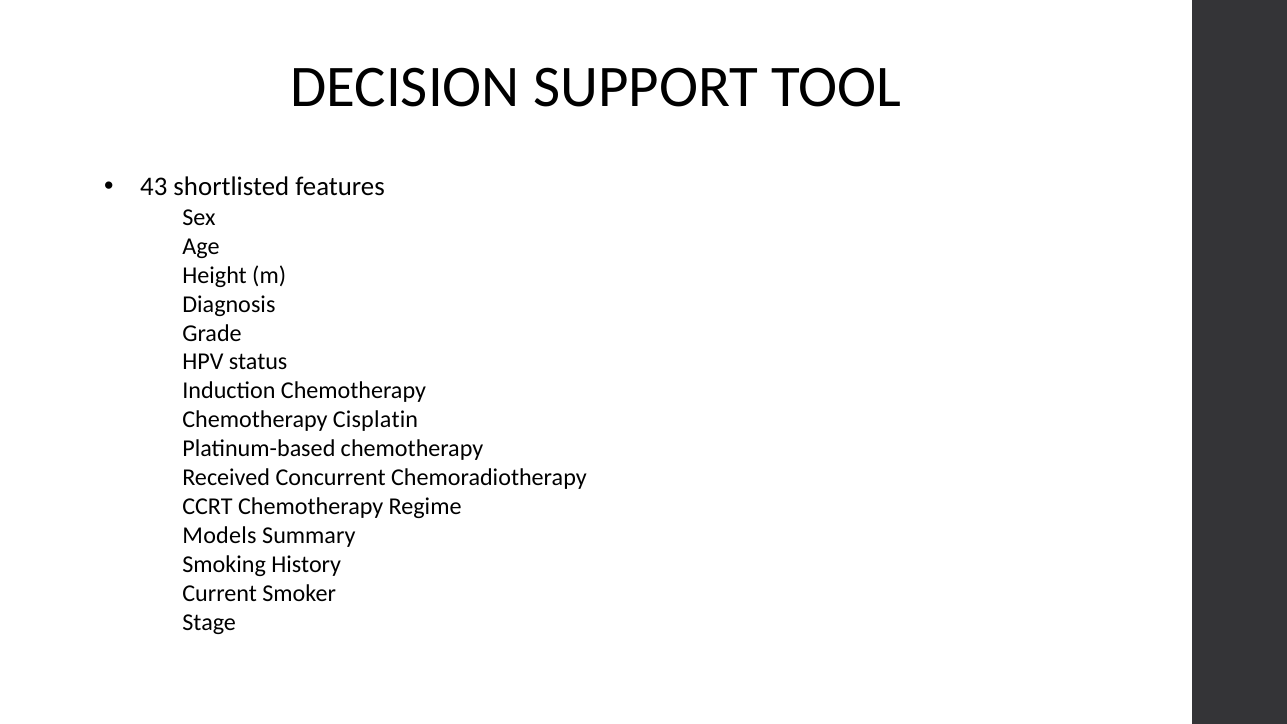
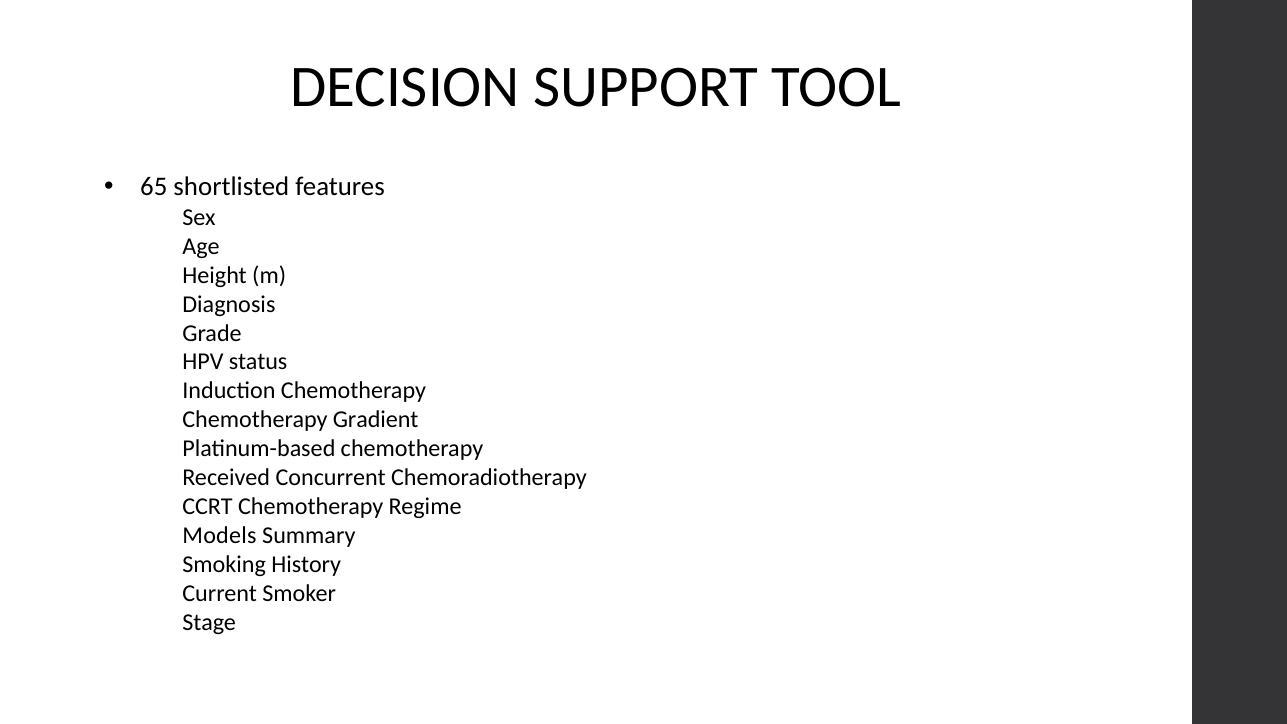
43: 43 -> 65
Cisplatin: Cisplatin -> Gradient
